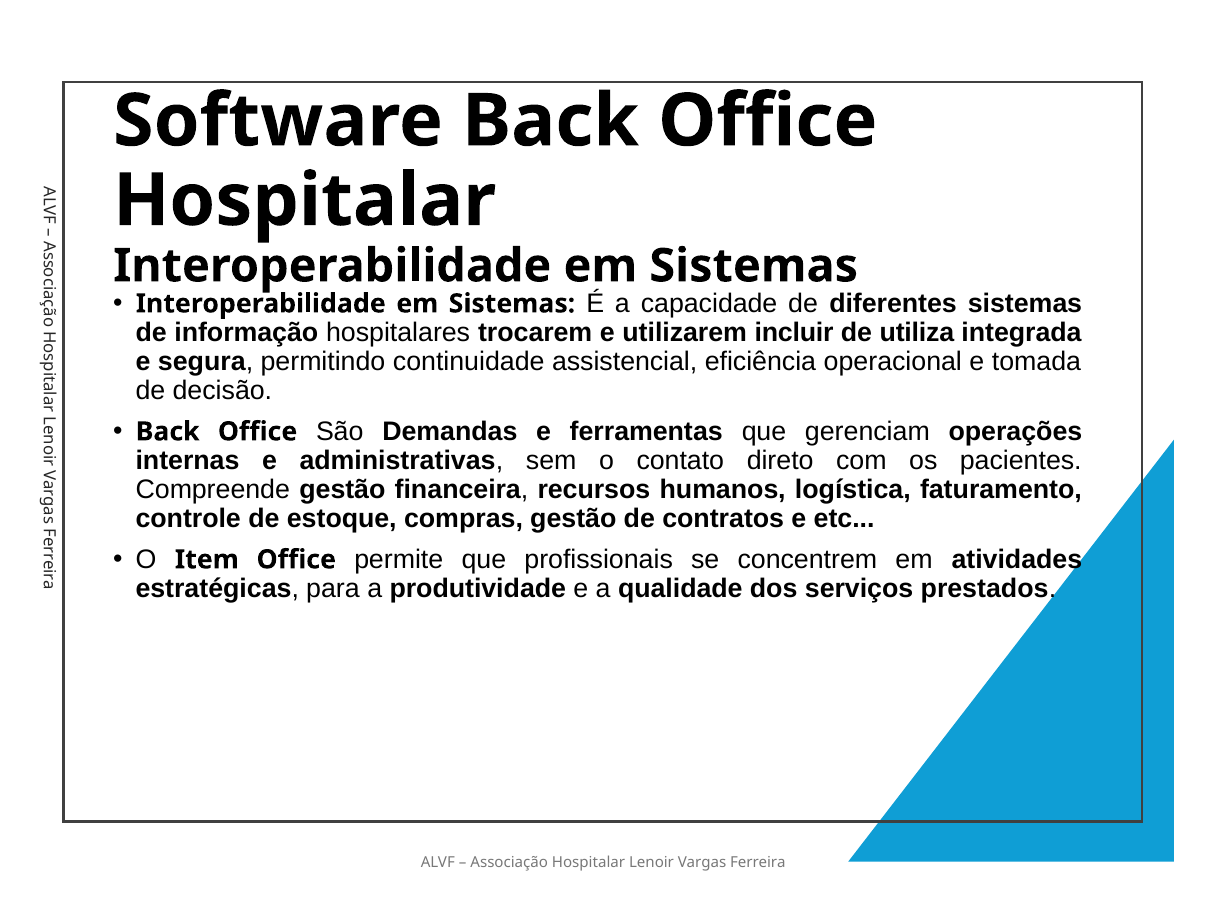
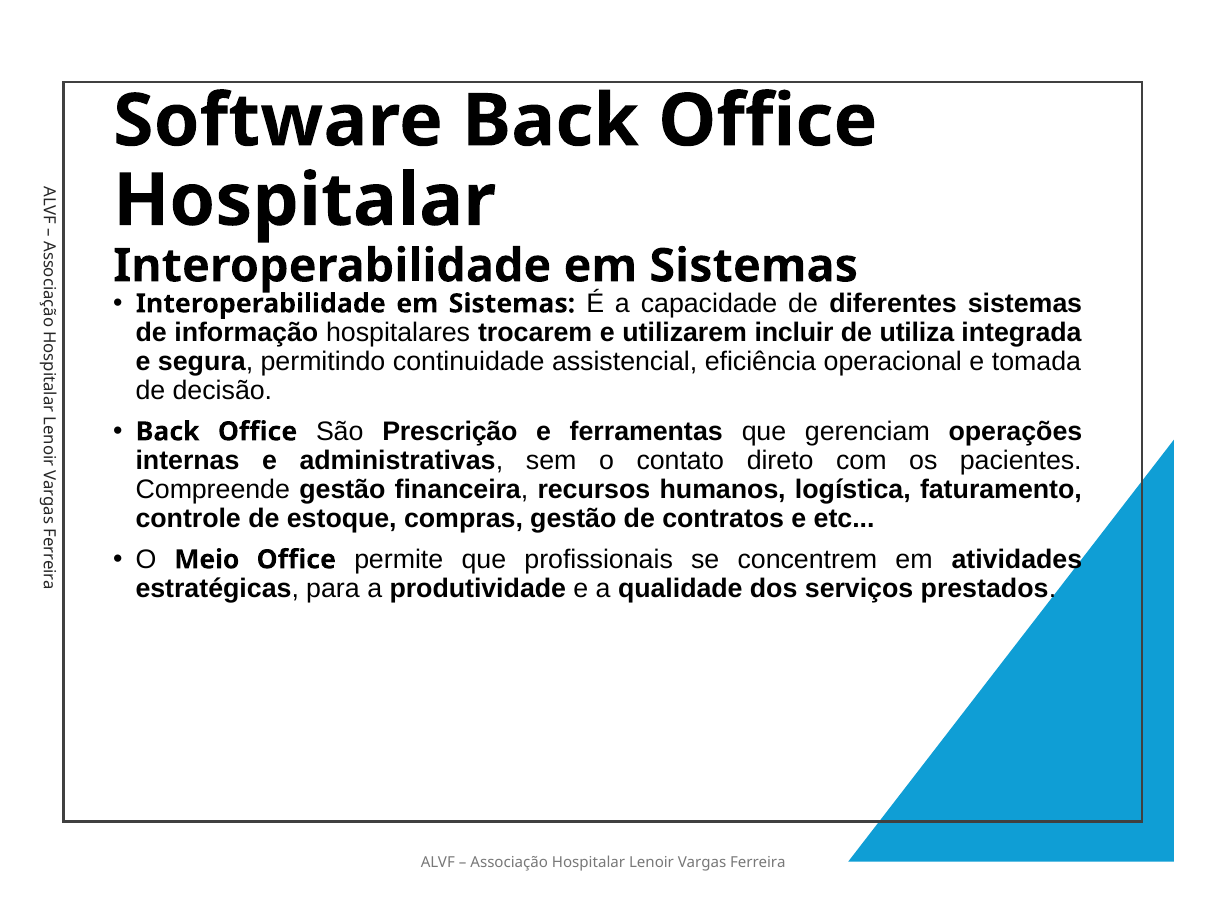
Demandas: Demandas -> Prescrição
Item: Item -> Meio
